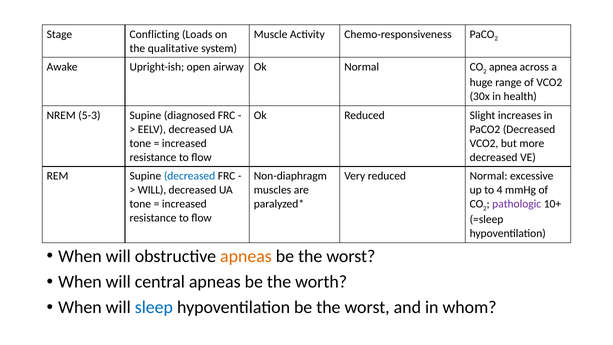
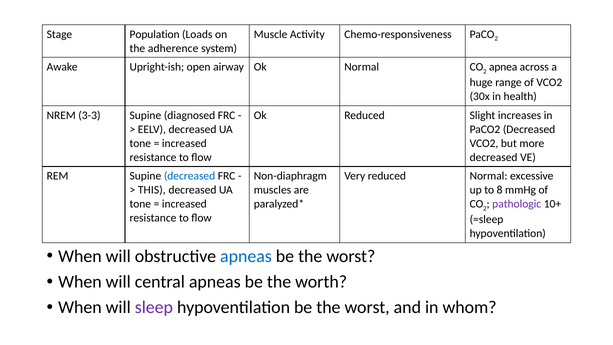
Conflicting: Conflicting -> Population
qualitative: qualitative -> adherence
5-3: 5-3 -> 3-3
WILL at (152, 190): WILL -> THIS
4: 4 -> 8
apneas at (246, 256) colour: orange -> blue
sleep colour: blue -> purple
